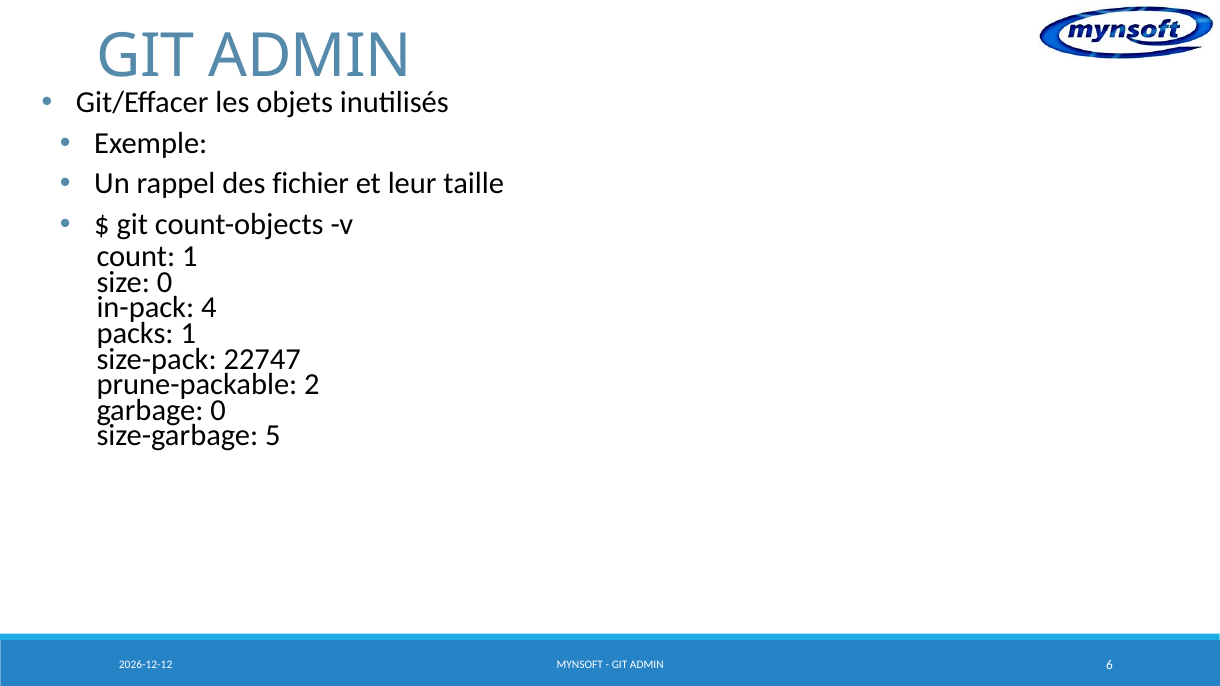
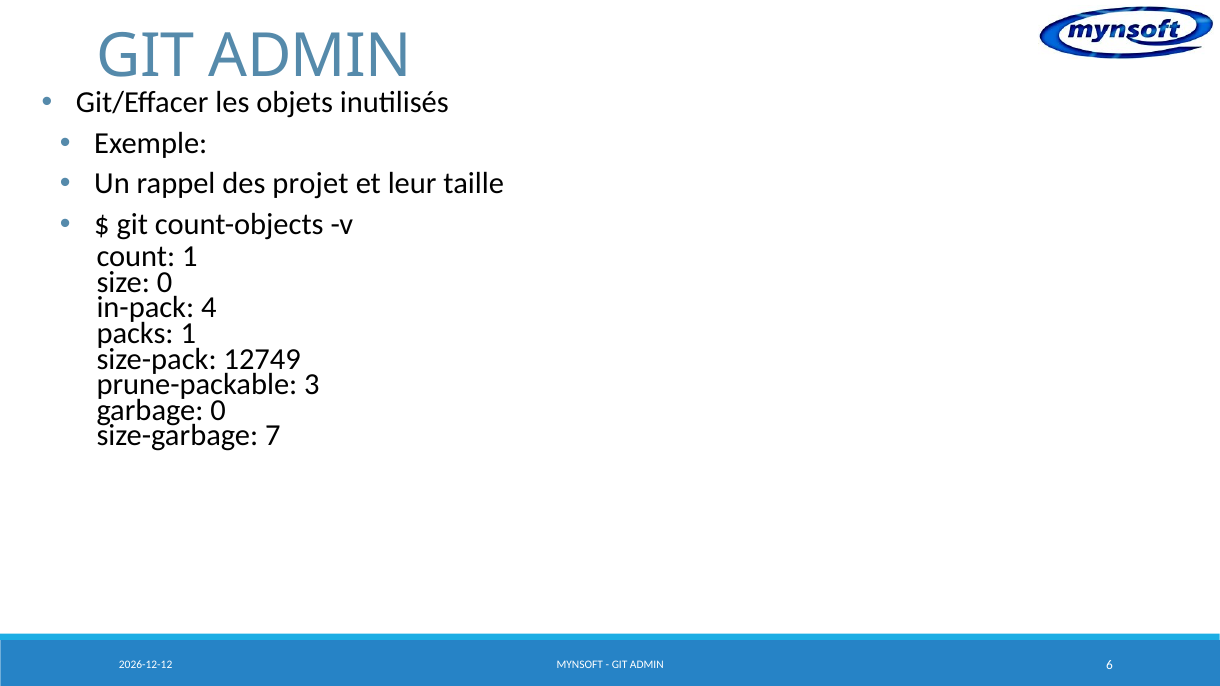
fichier: fichier -> projet
22747: 22747 -> 12749
2: 2 -> 3
5: 5 -> 7
